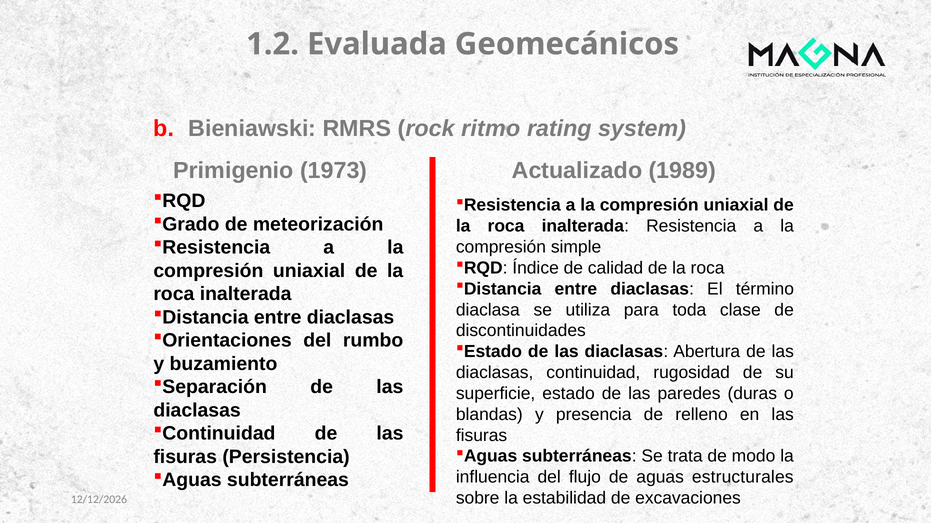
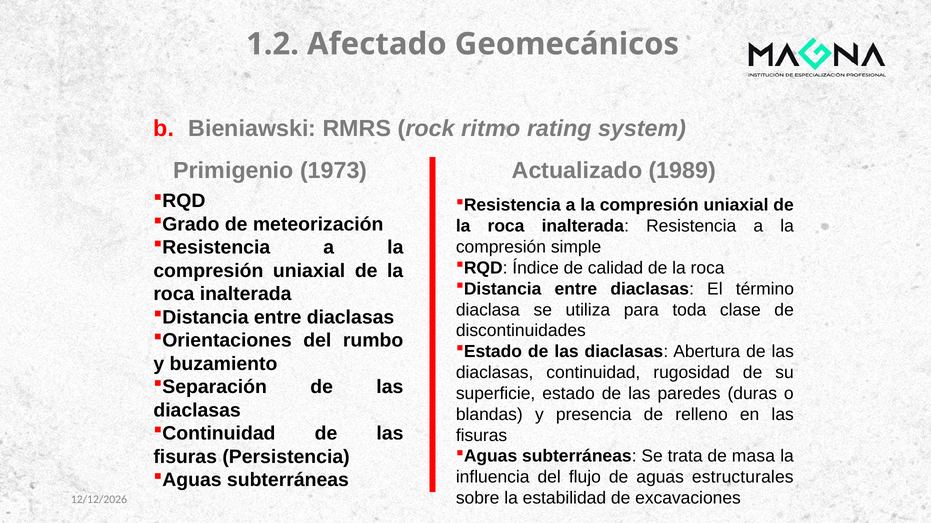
Evaluada: Evaluada -> Afectado
modo: modo -> masa
